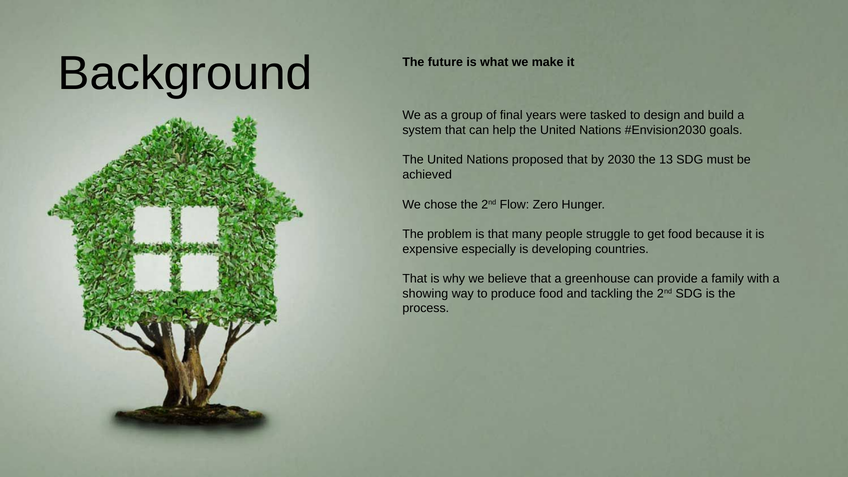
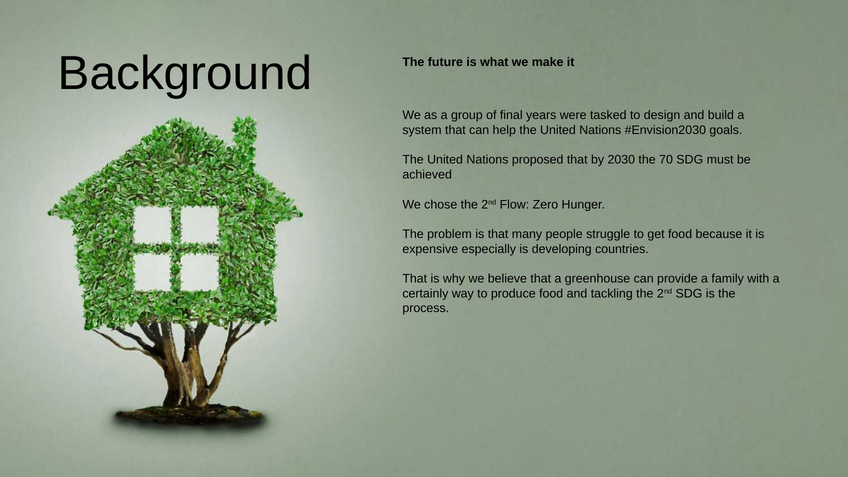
13: 13 -> 70
showing: showing -> certainly
